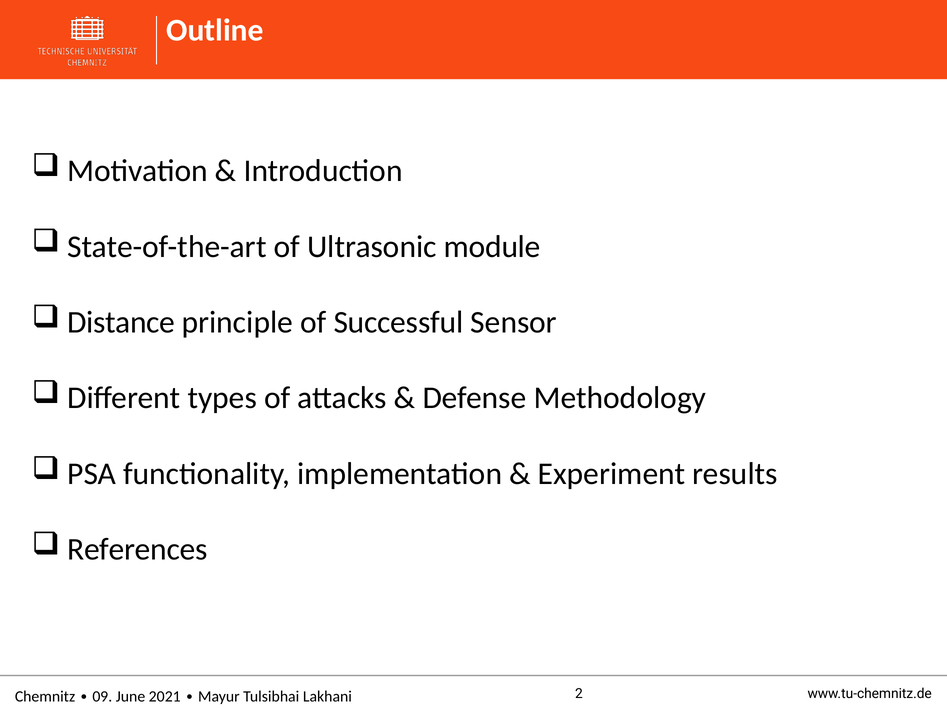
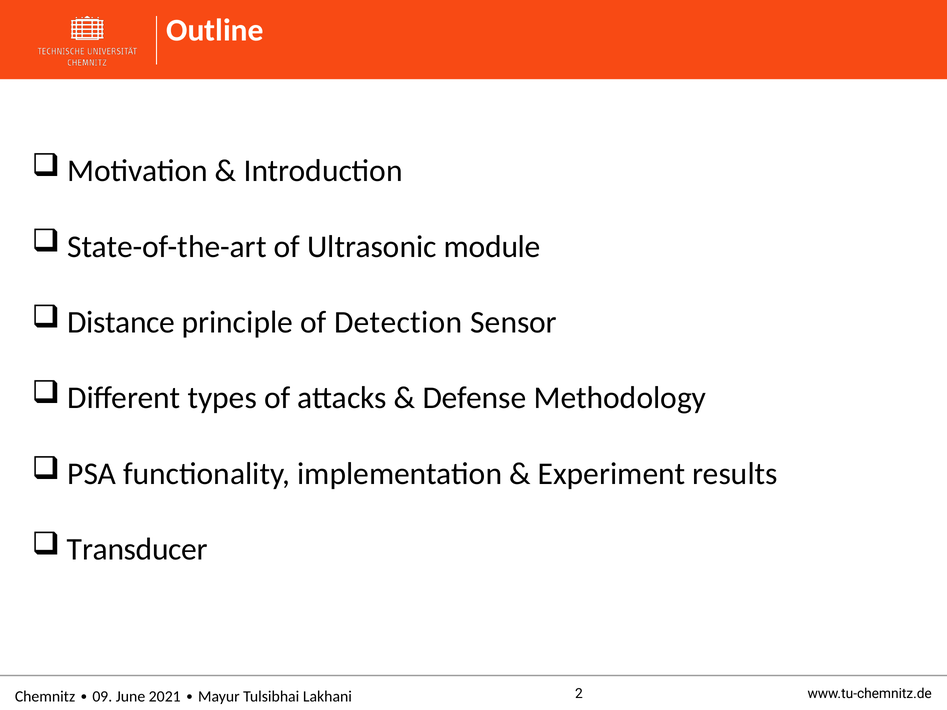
Successful: Successful -> Detection
References: References -> Transducer
